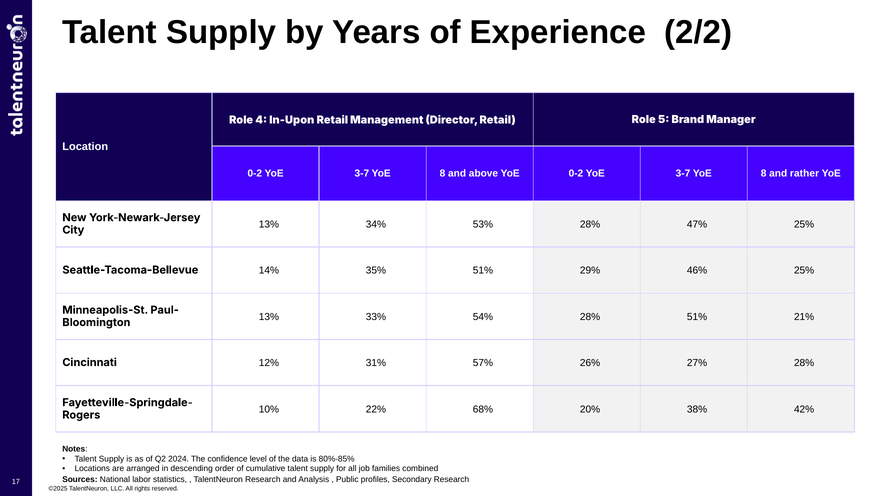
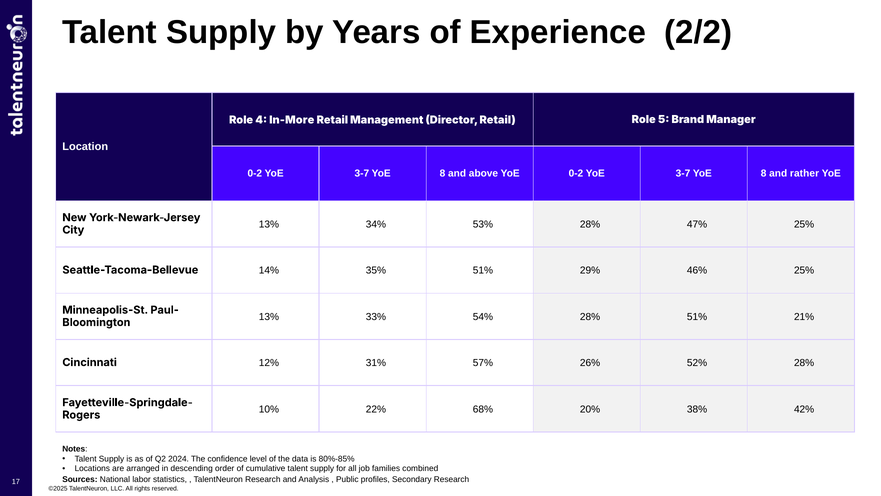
In-Upon: In-Upon -> In-More
27%: 27% -> 52%
